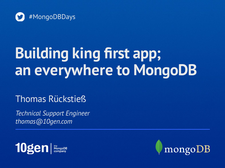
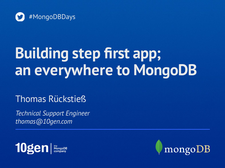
king: king -> step
